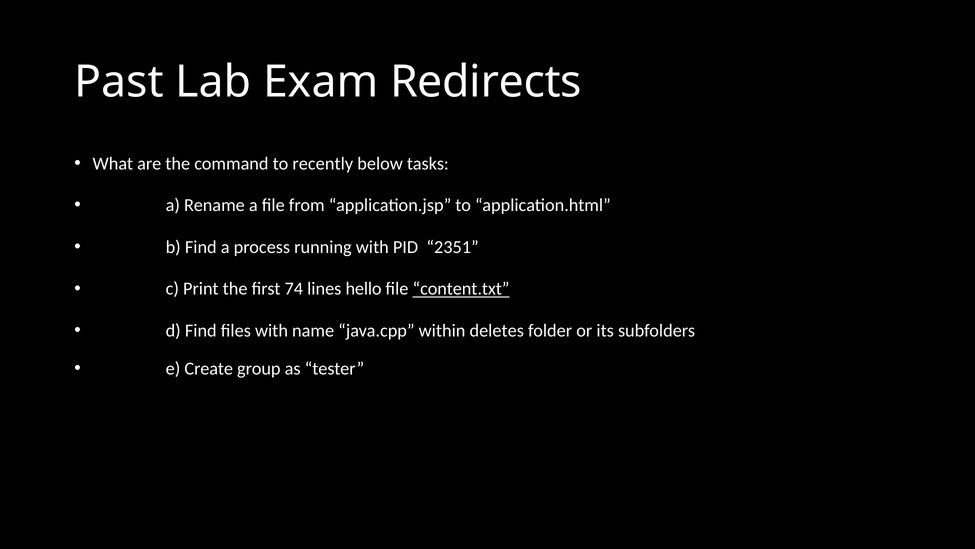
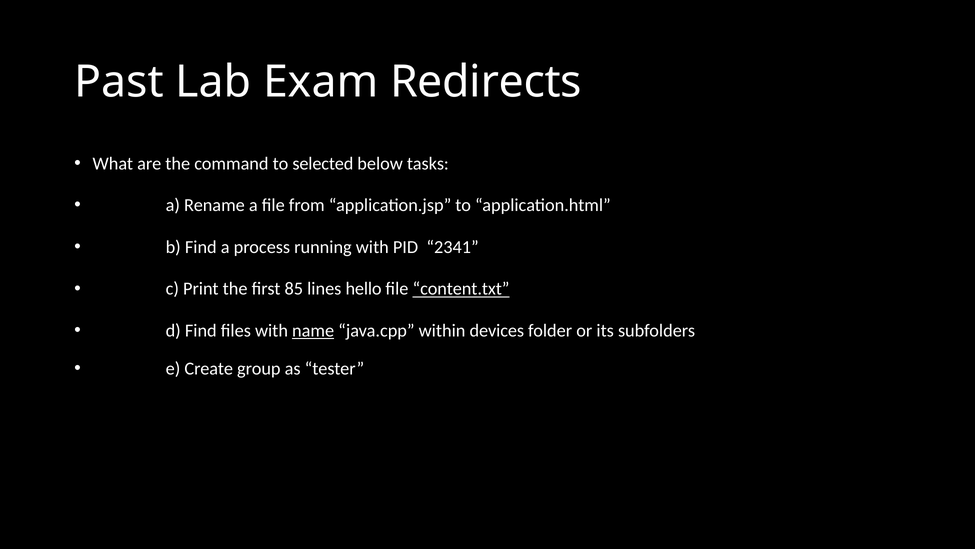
recently: recently -> selected
2351: 2351 -> 2341
74: 74 -> 85
name underline: none -> present
deletes: deletes -> devices
